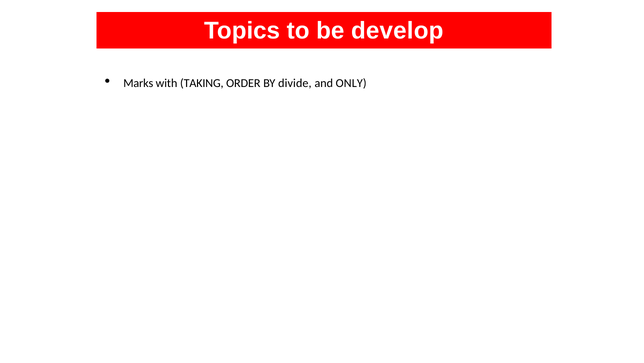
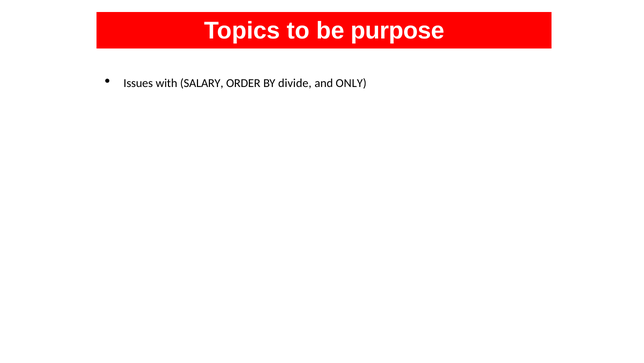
develop: develop -> purpose
Marks: Marks -> Issues
TAKING: TAKING -> SALARY
